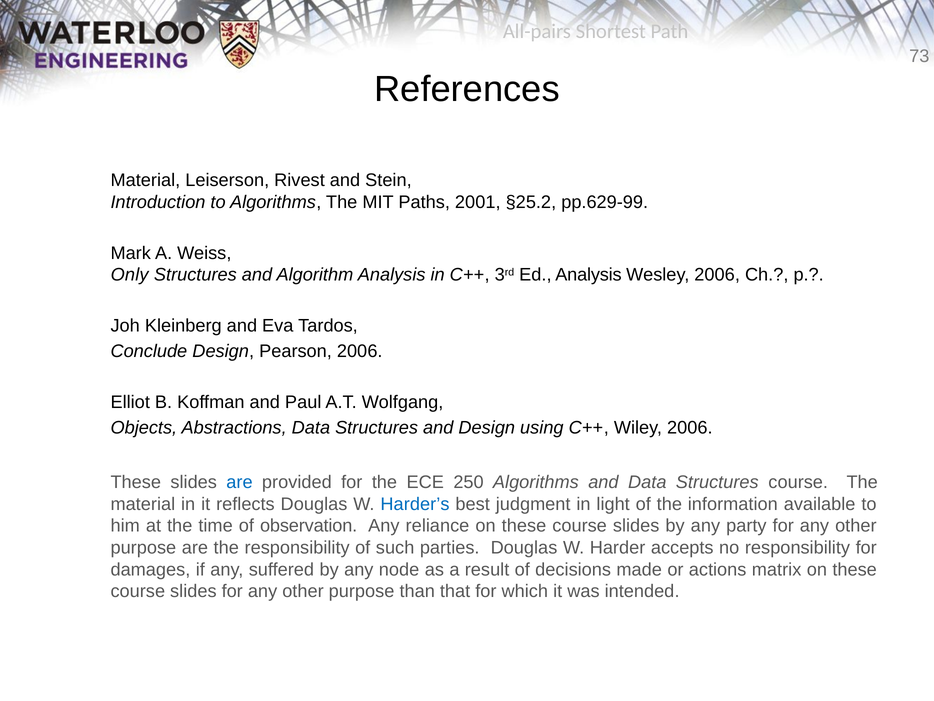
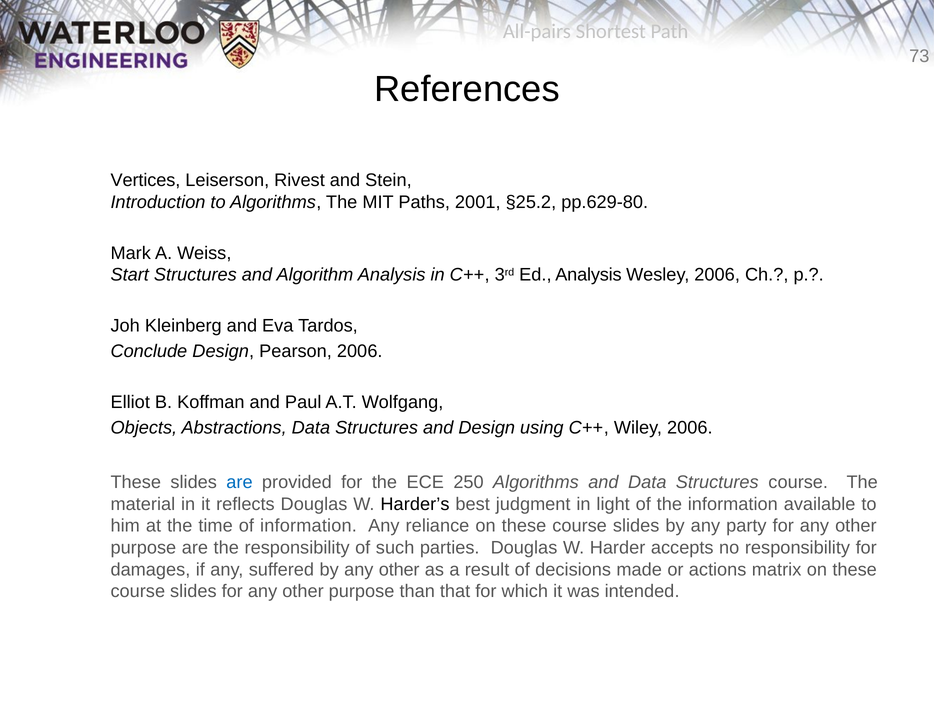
Material at (145, 180): Material -> Vertices
pp.629-99: pp.629-99 -> pp.629-80
Only: Only -> Start
Harder’s colour: blue -> black
of observation: observation -> information
by any node: node -> other
